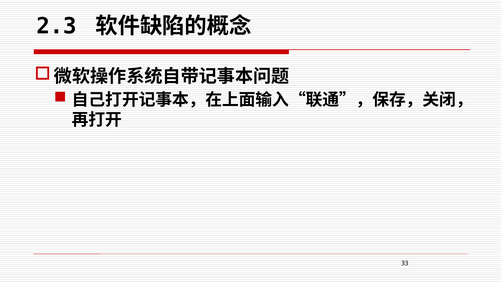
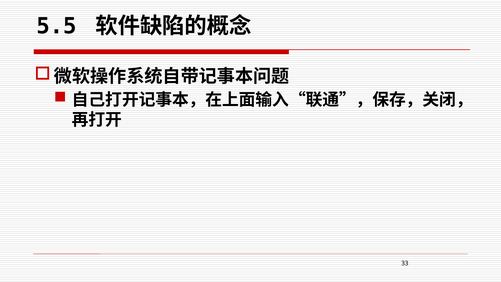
2.3: 2.3 -> 5.5
